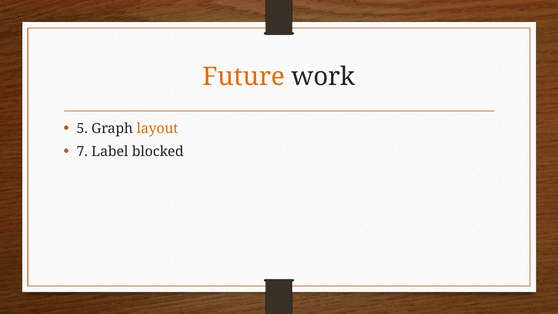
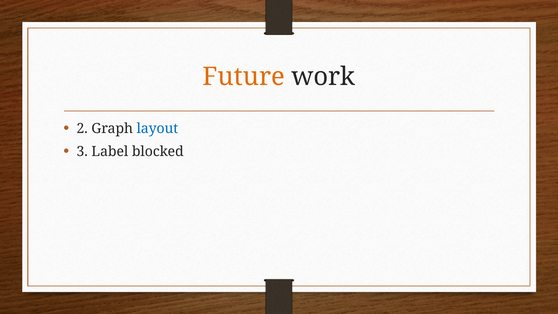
5: 5 -> 2
layout colour: orange -> blue
7: 7 -> 3
